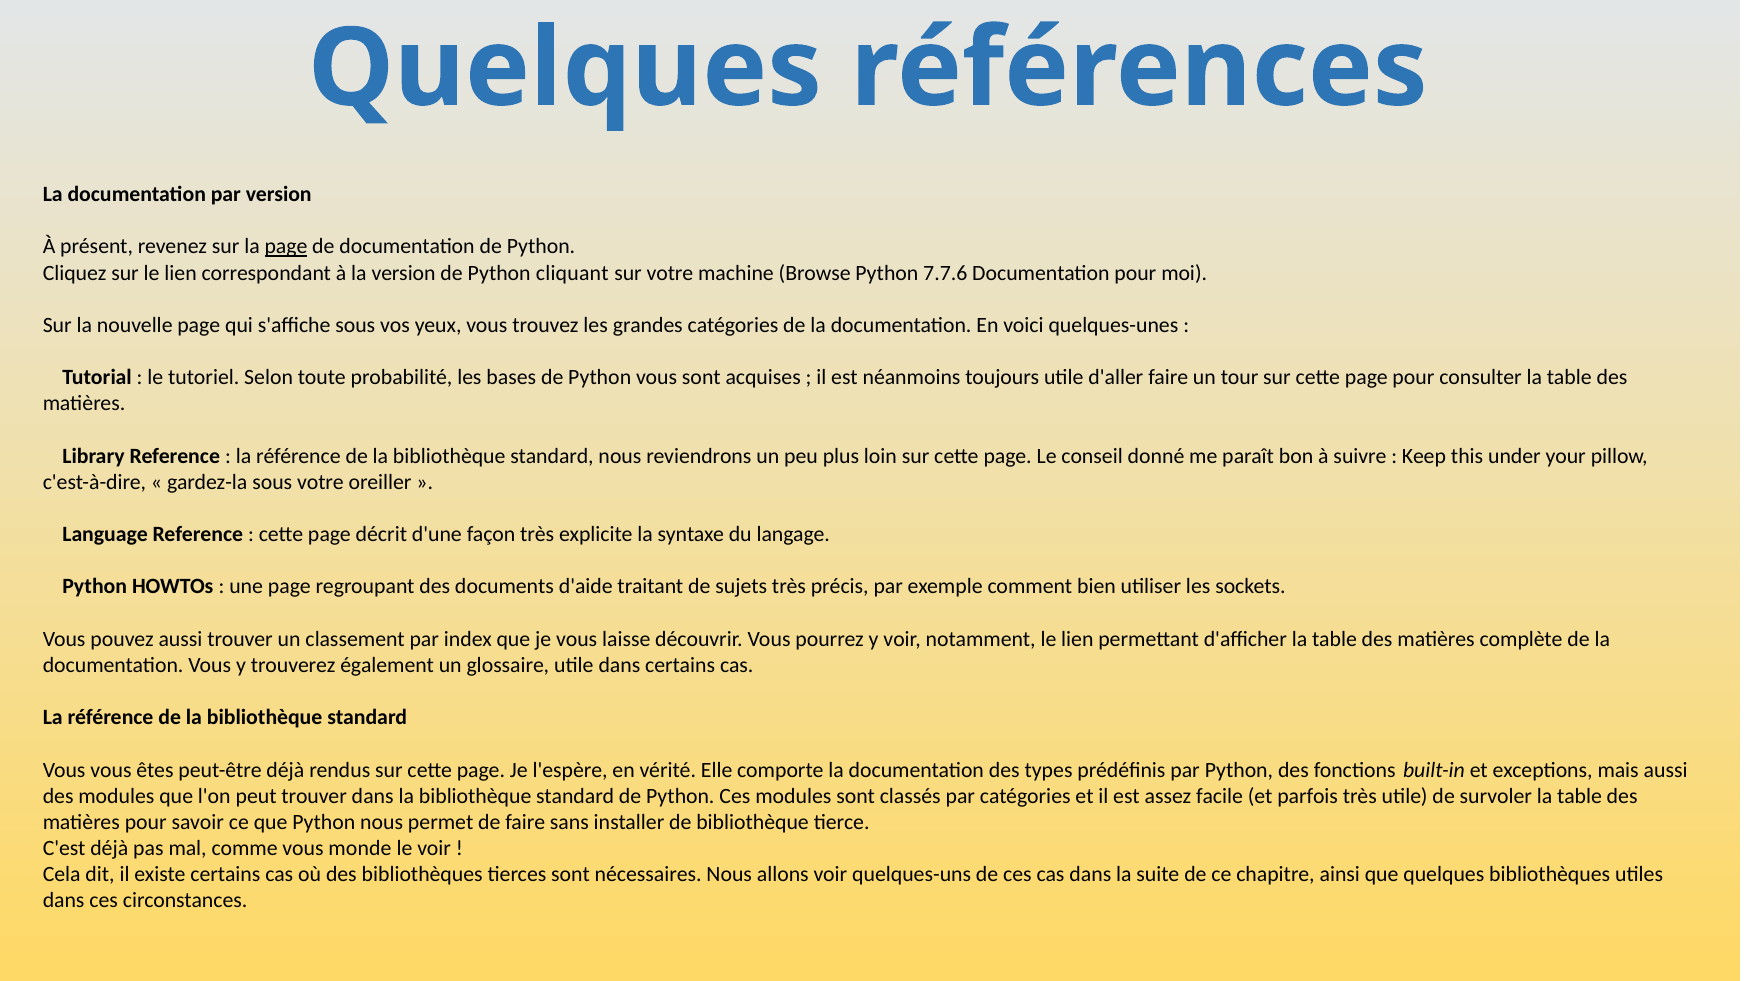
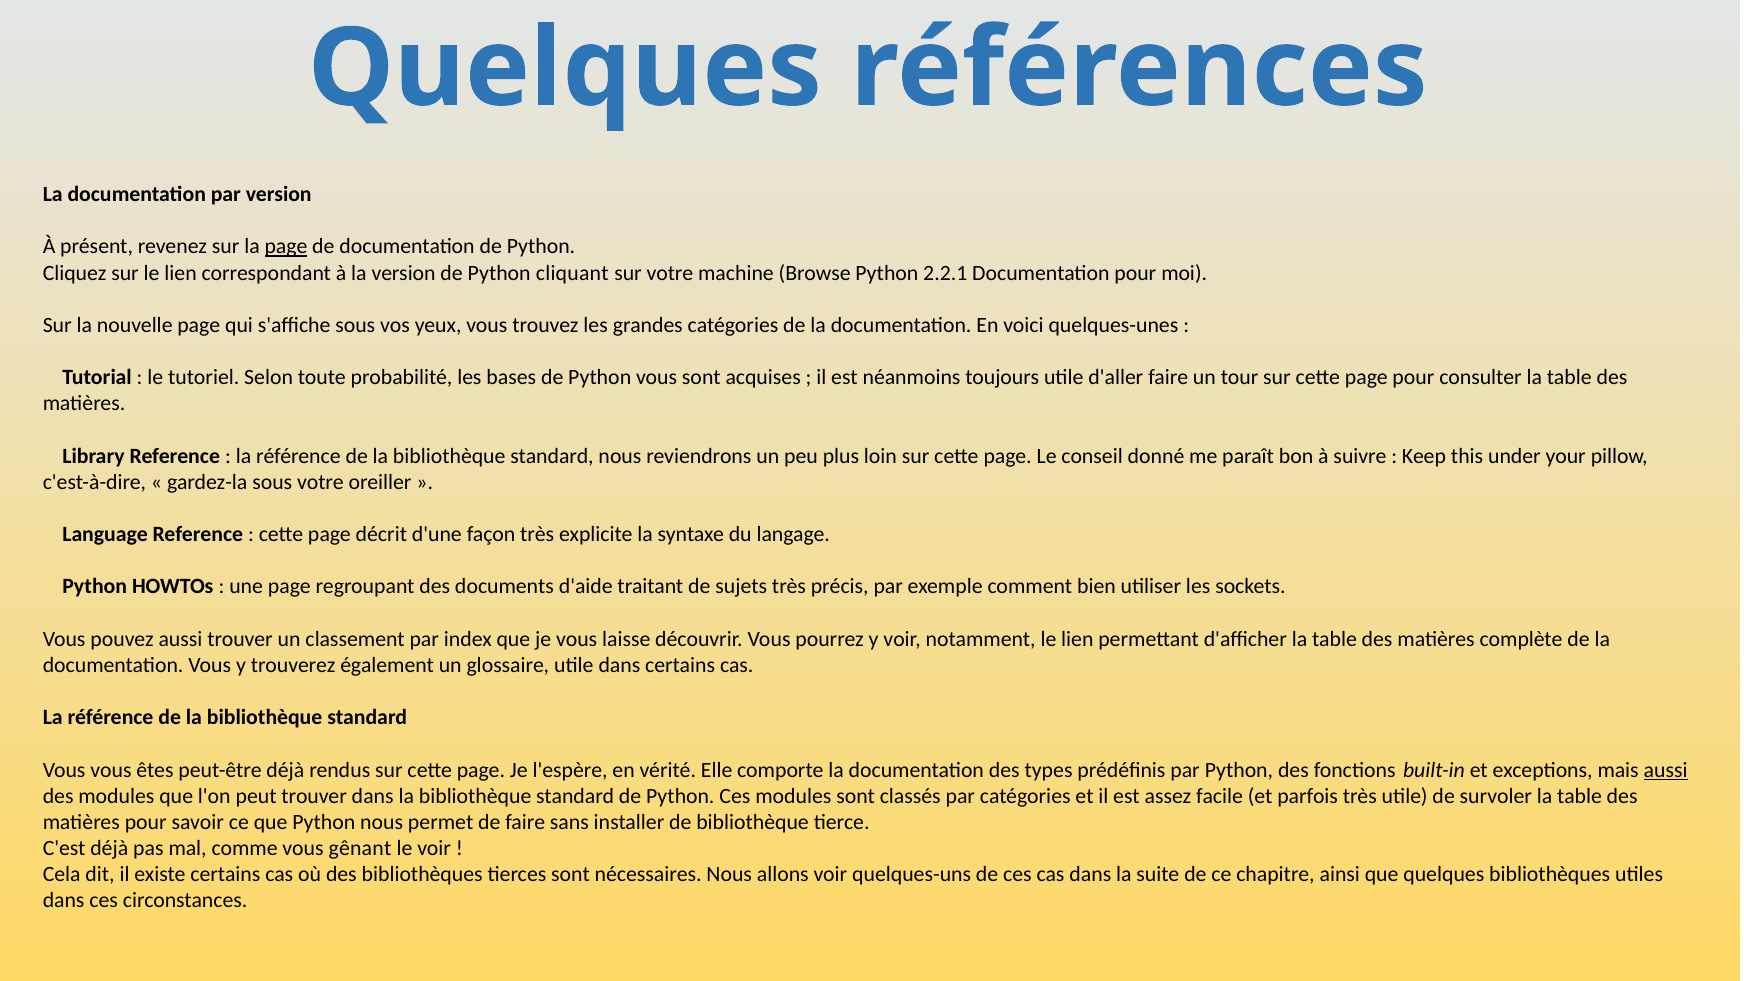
7.7.6: 7.7.6 -> 2.2.1
aussi at (1666, 770) underline: none -> present
monde: monde -> gênant
